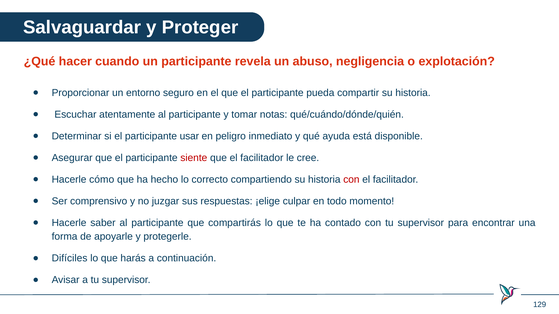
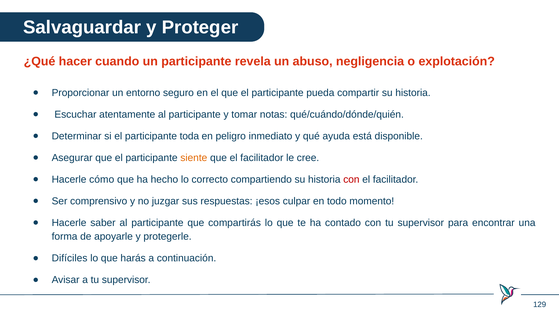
usar: usar -> toda
siente colour: red -> orange
¡elige: ¡elige -> ¡esos
